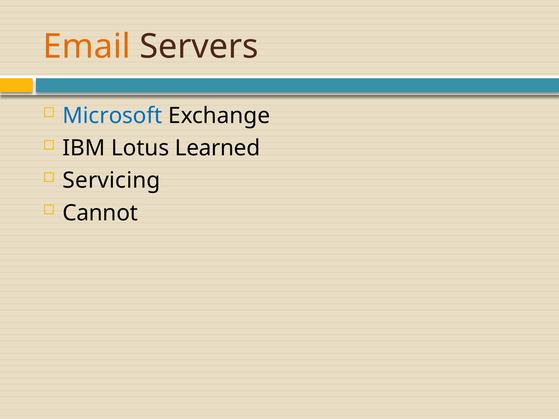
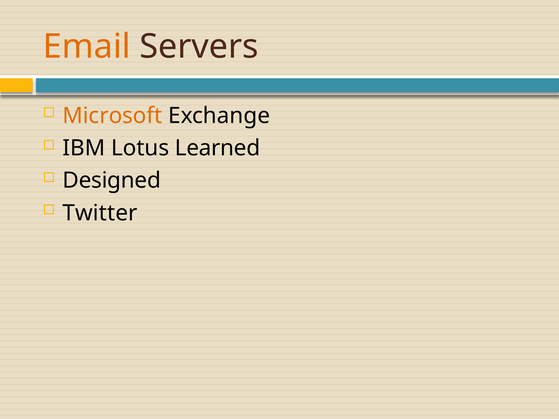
Microsoft colour: blue -> orange
Servicing: Servicing -> Designed
Cannot: Cannot -> Twitter
